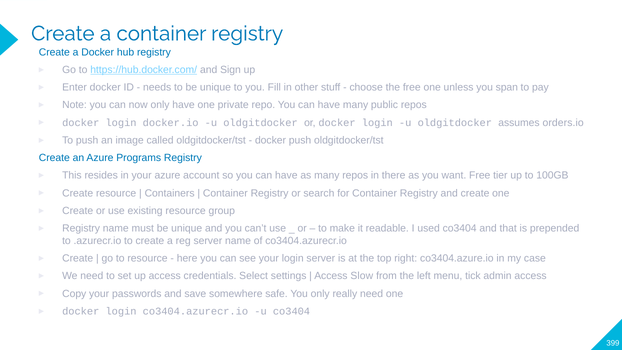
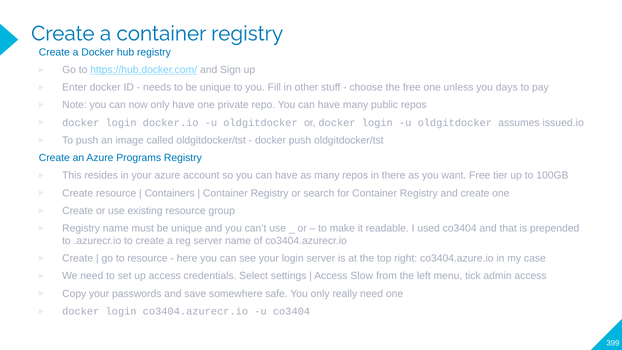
span: span -> days
orders.io: orders.io -> issued.io
